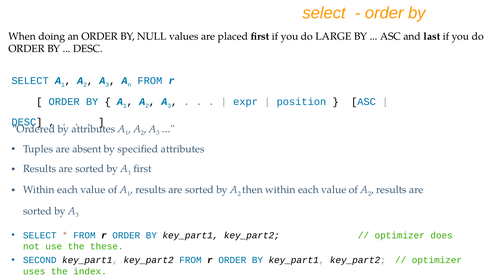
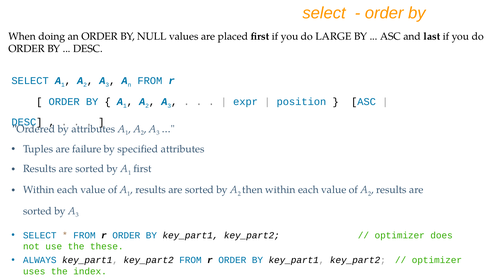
absent: absent -> failure
SECOND: SECOND -> ALWAYS
